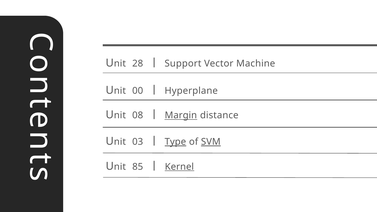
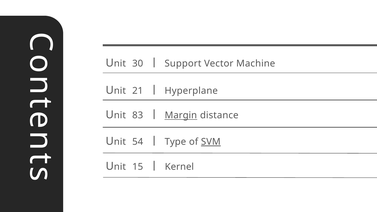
28: 28 -> 30
00: 00 -> 21
08: 08 -> 83
03: 03 -> 54
Type underline: present -> none
85: 85 -> 15
Kernel underline: present -> none
